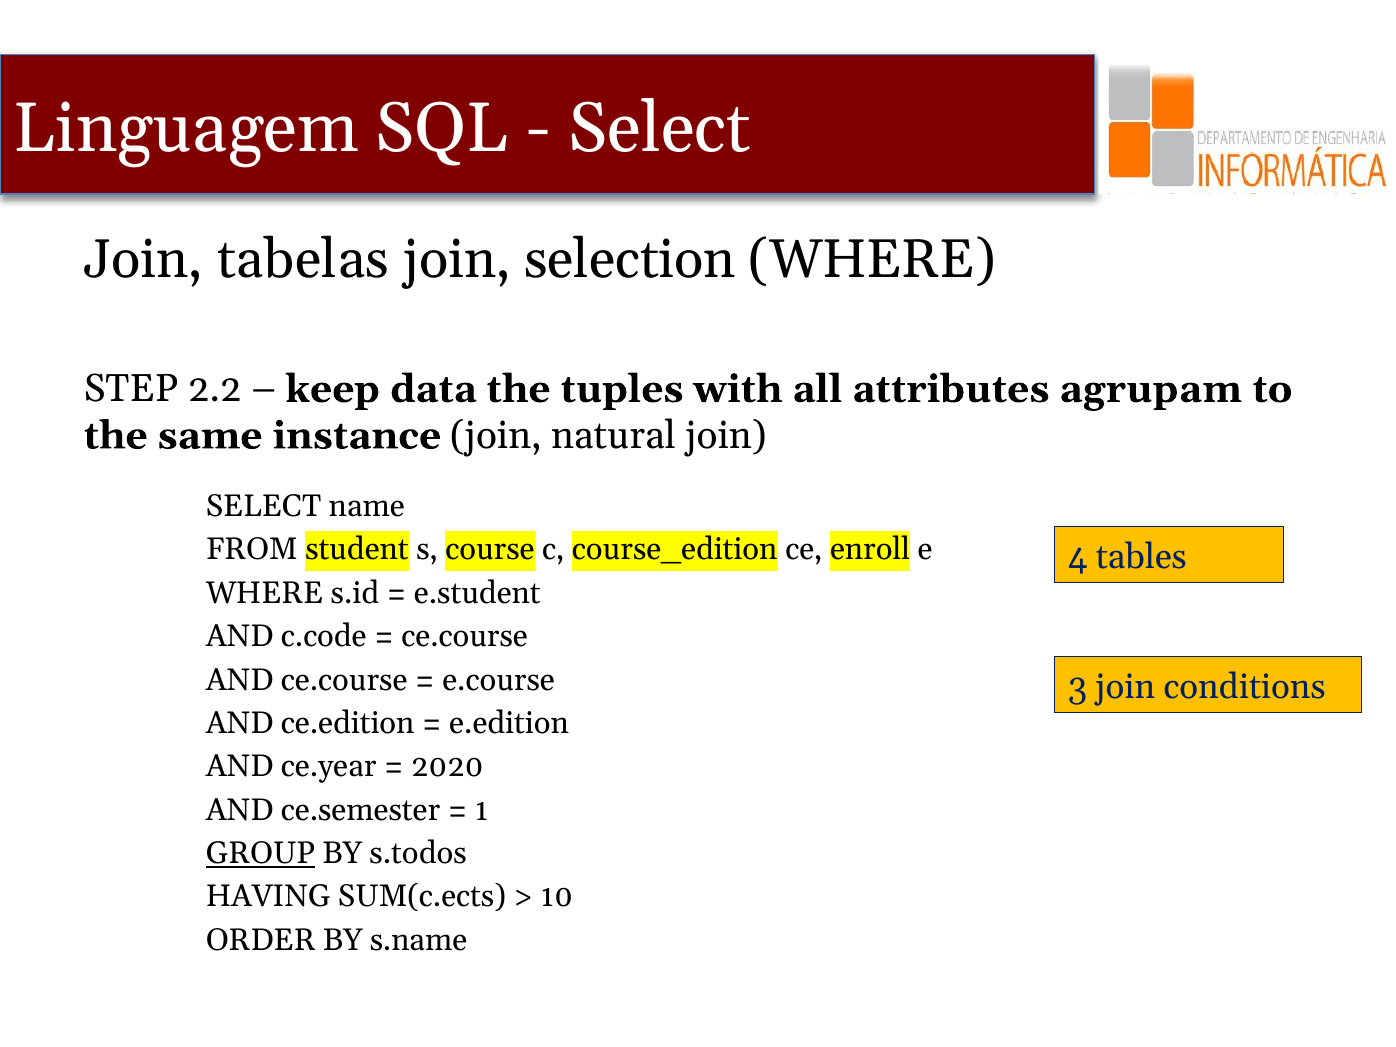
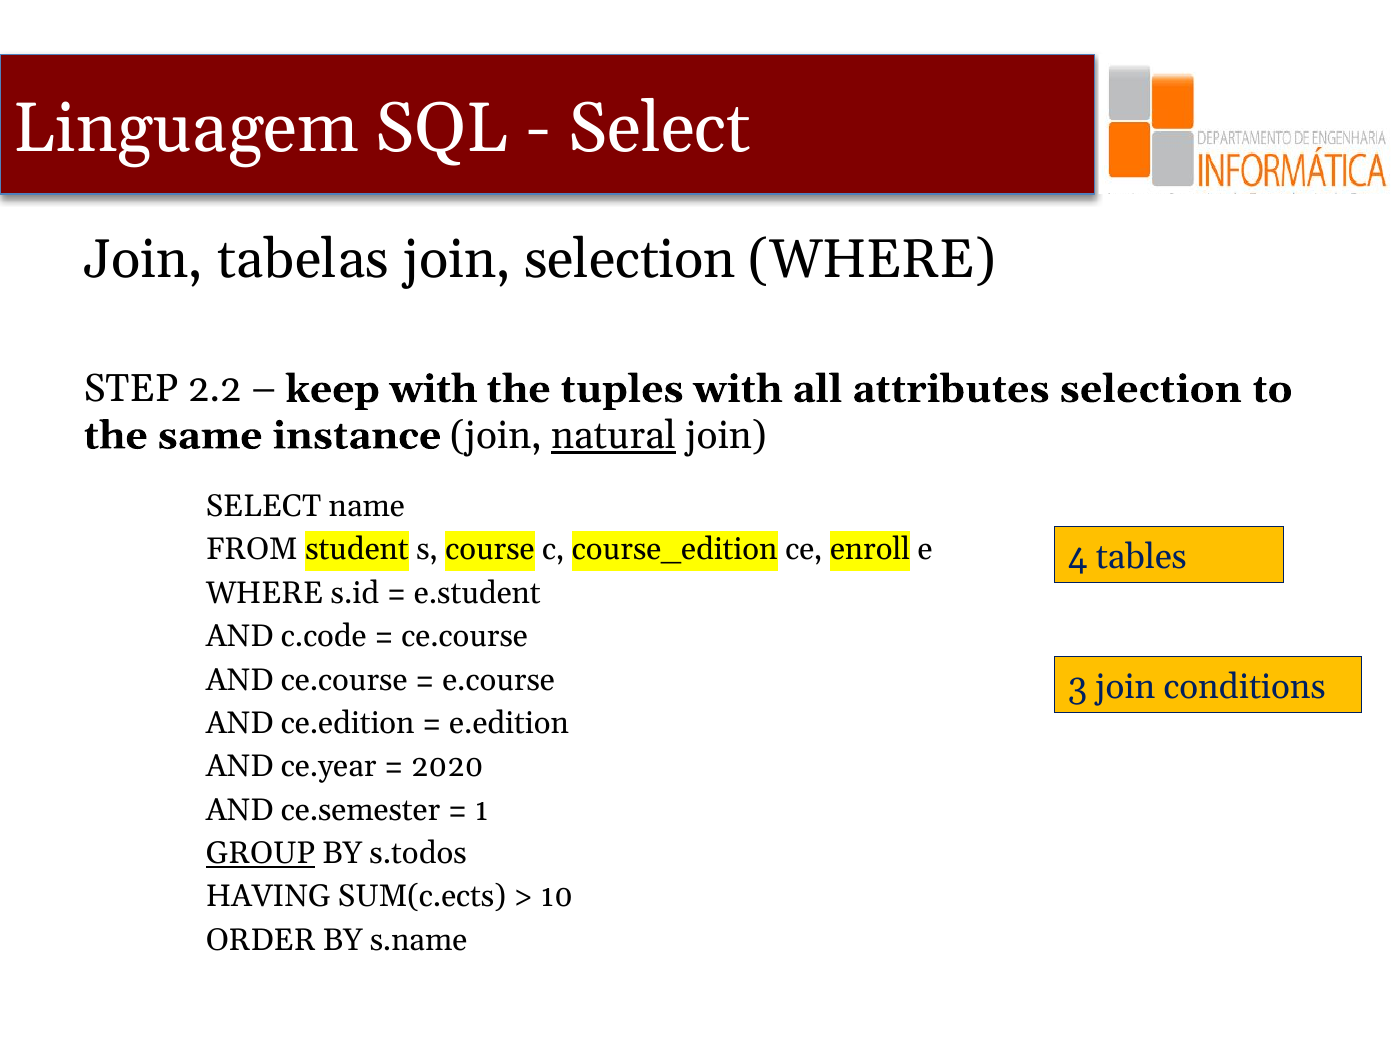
keep data: data -> with
attributes agrupam: agrupam -> selection
natural underline: none -> present
